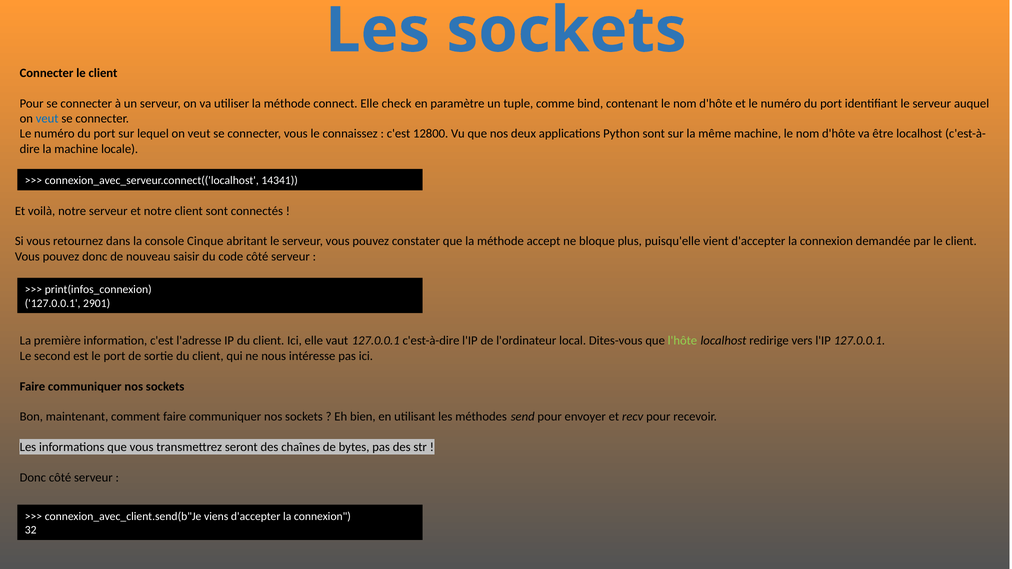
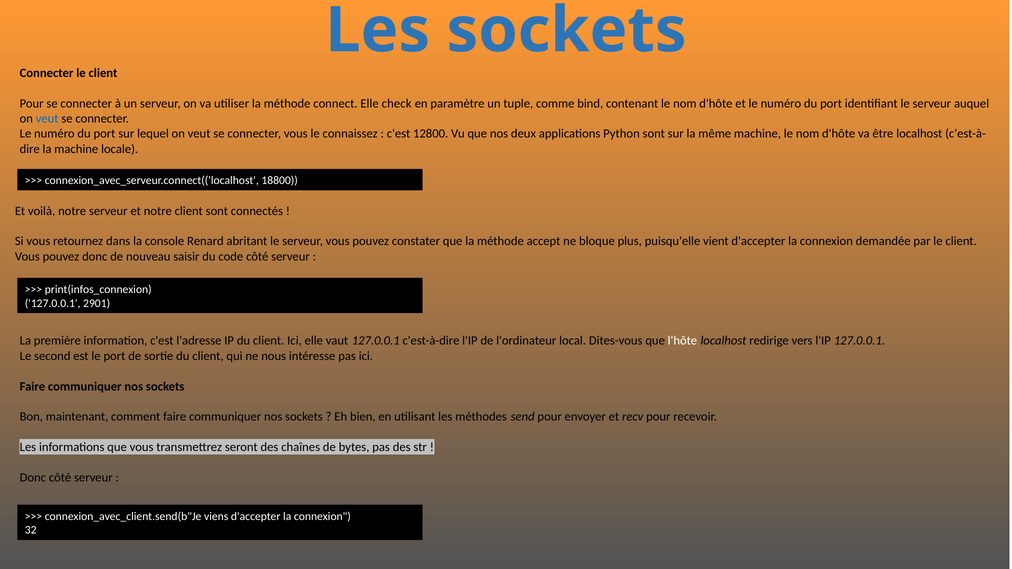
14341: 14341 -> 18800
Cinque: Cinque -> Renard
l'hôte colour: light green -> white
